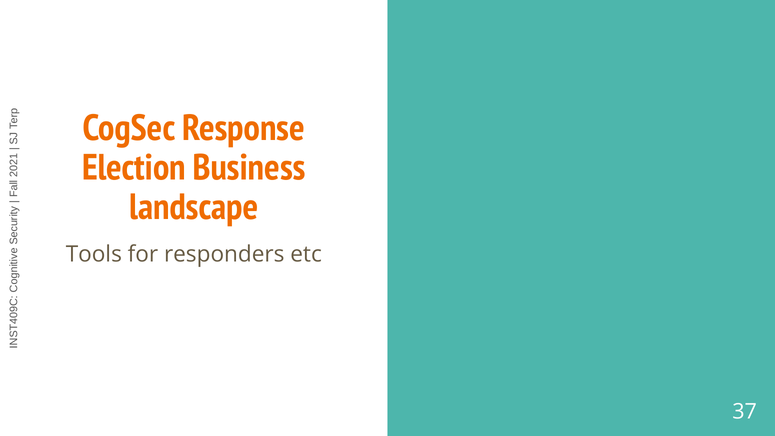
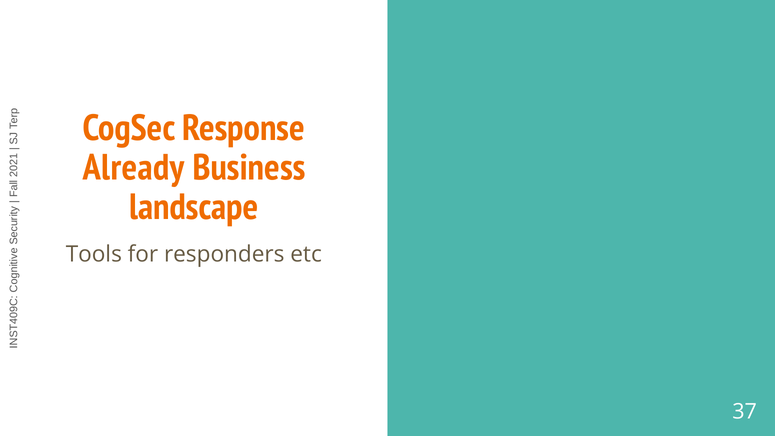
Election: Election -> Already
